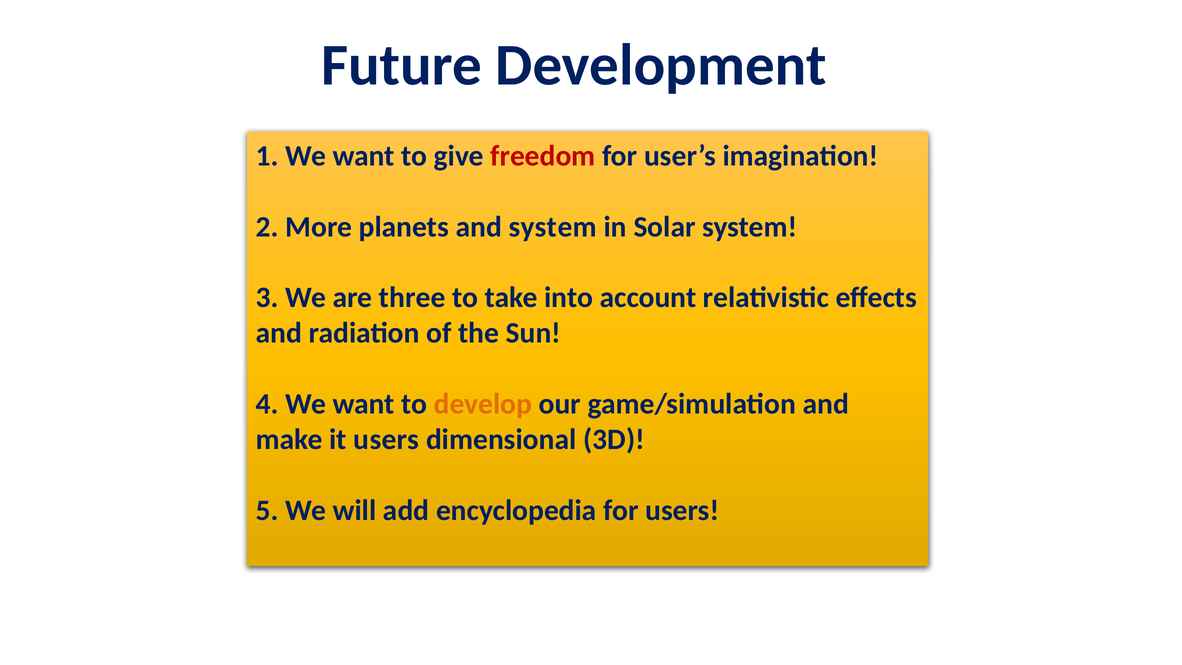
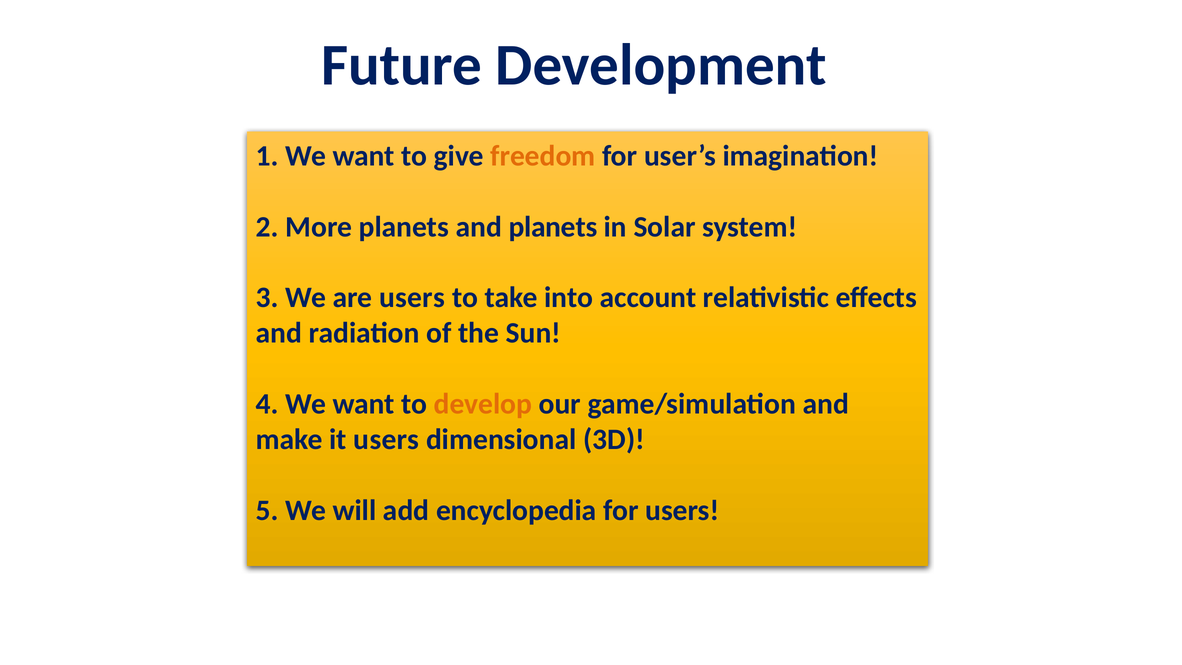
freedom colour: red -> orange
and system: system -> planets
are three: three -> users
